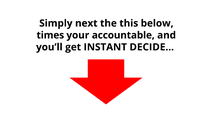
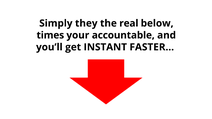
next: next -> they
this: this -> real
DECIDE…: DECIDE… -> FASTER…
